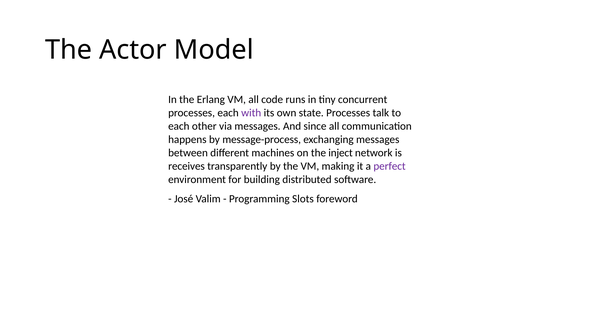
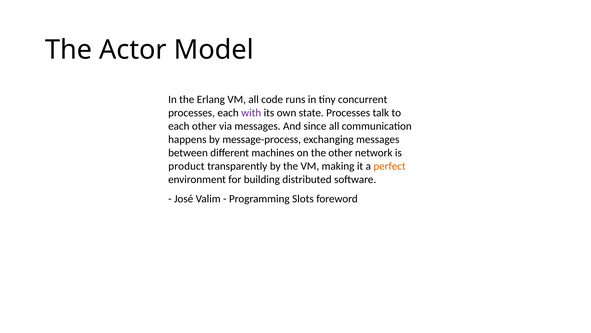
the inject: inject -> other
receives: receives -> product
perfect colour: purple -> orange
